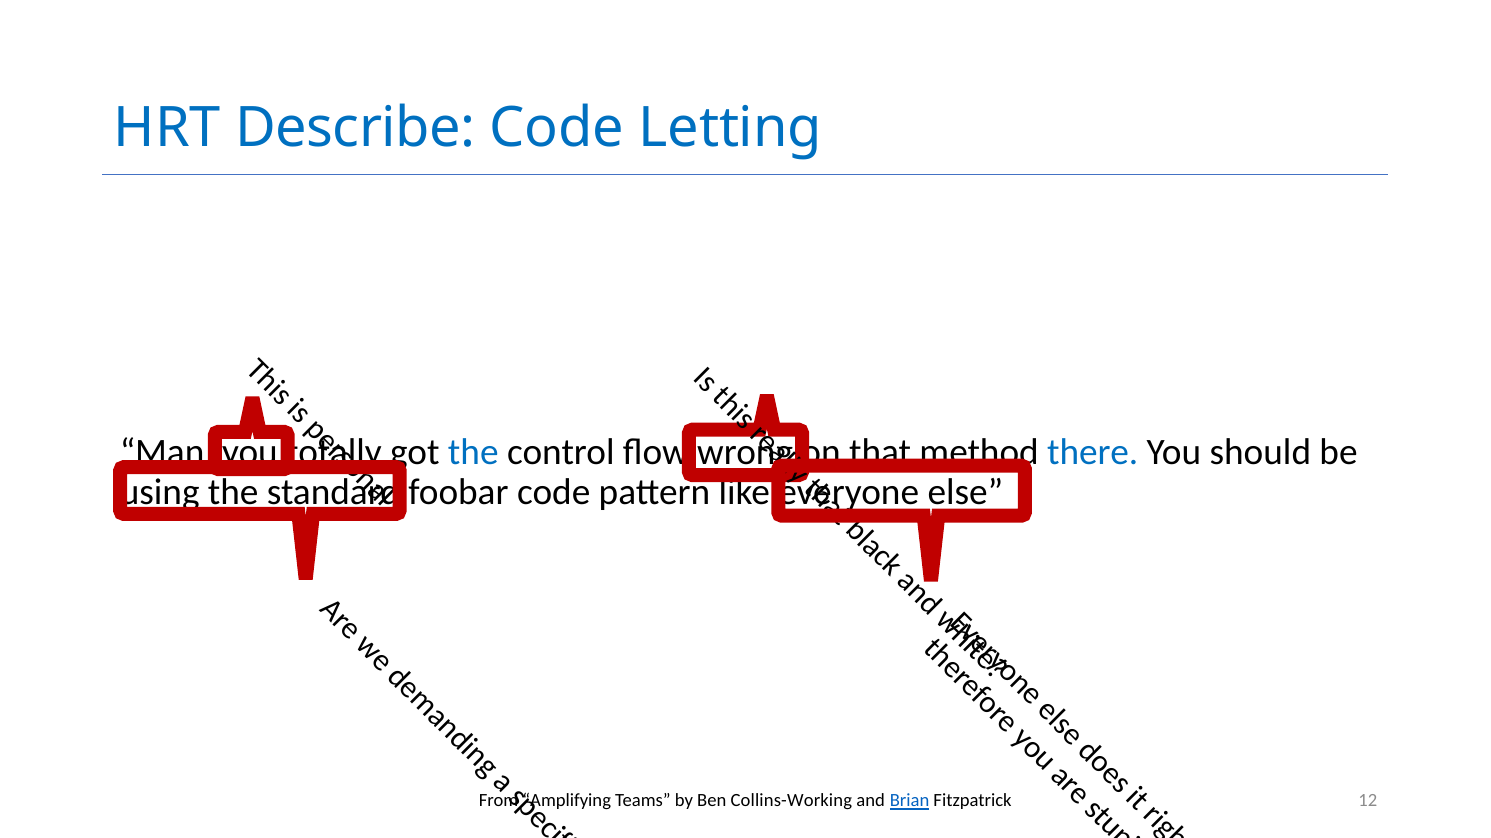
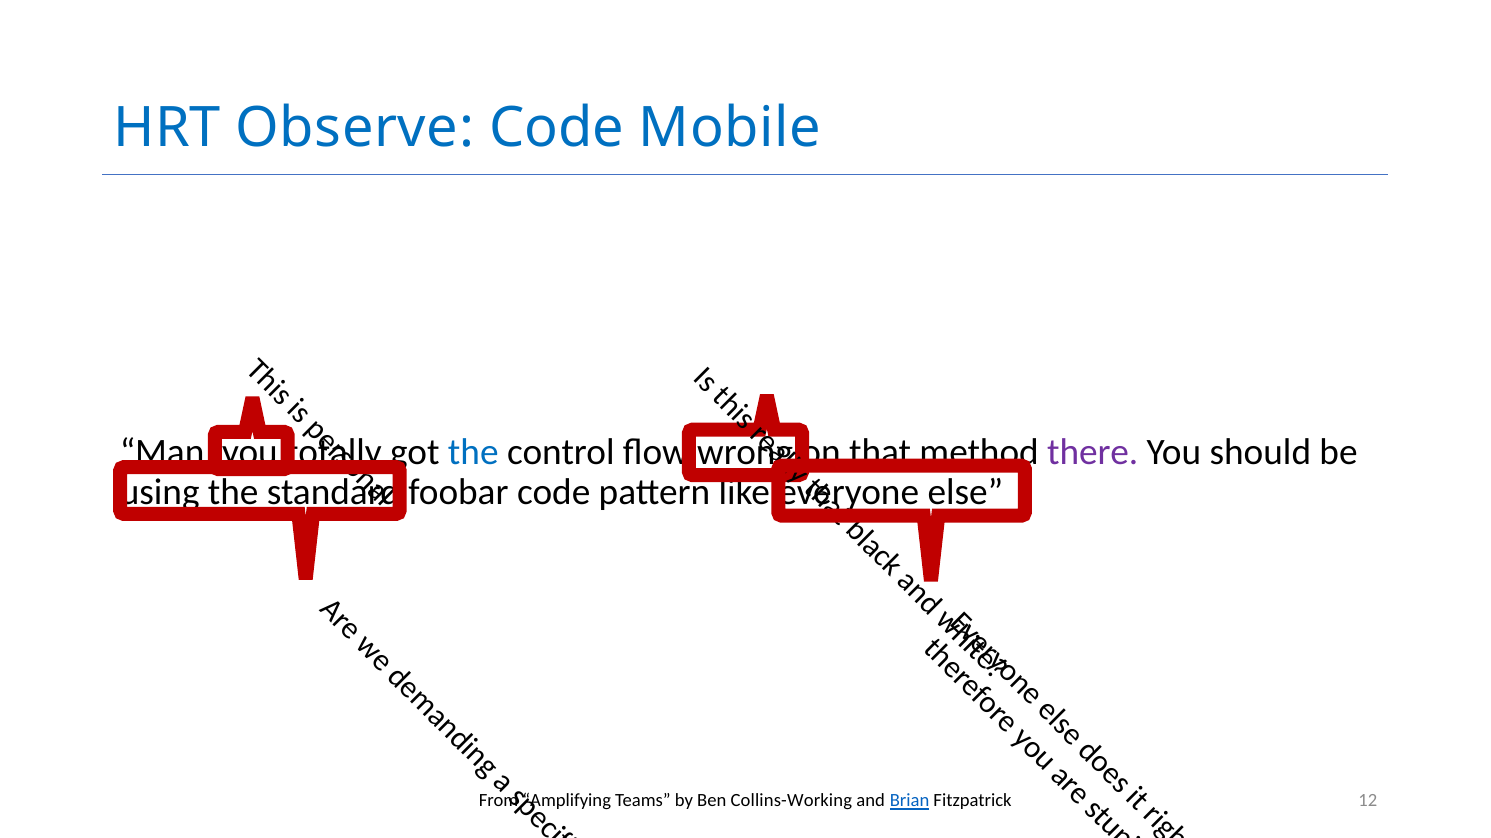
Describe: Describe -> Observe
Letting: Letting -> Mobile
there colour: blue -> purple
